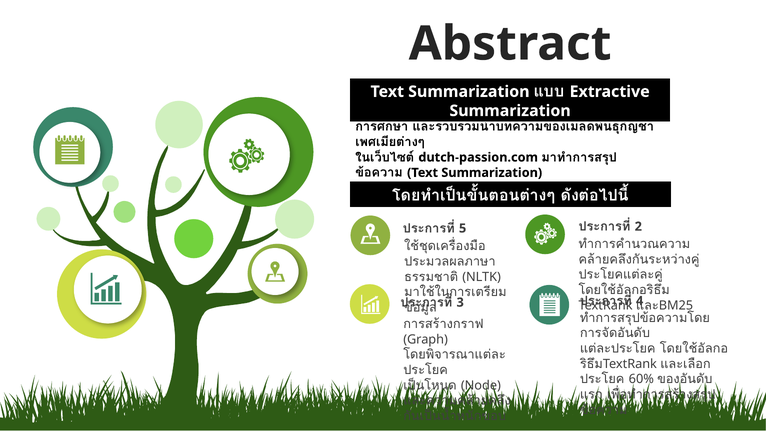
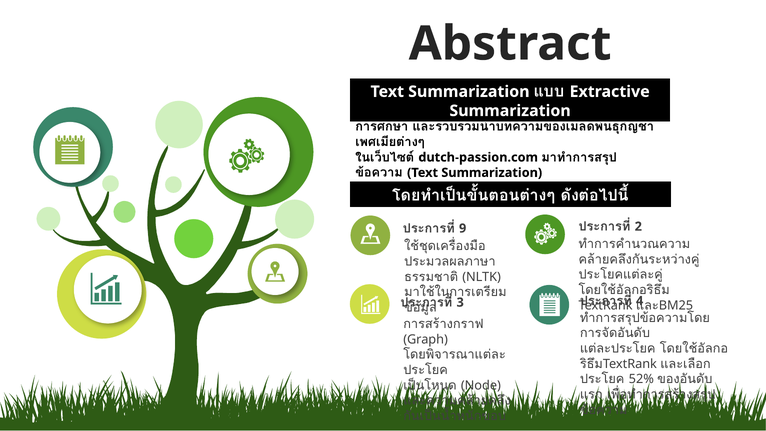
5: 5 -> 9
60%: 60% -> 52%
